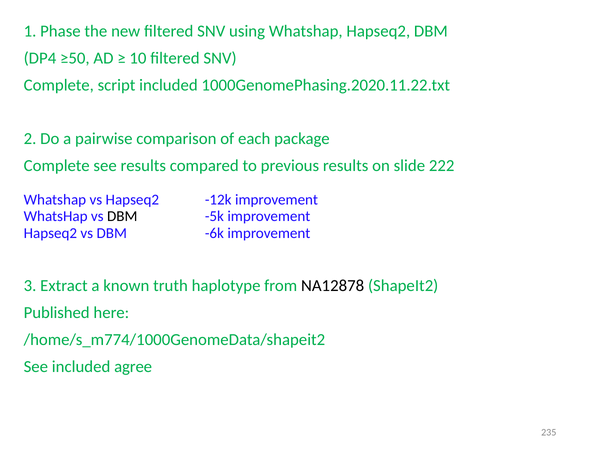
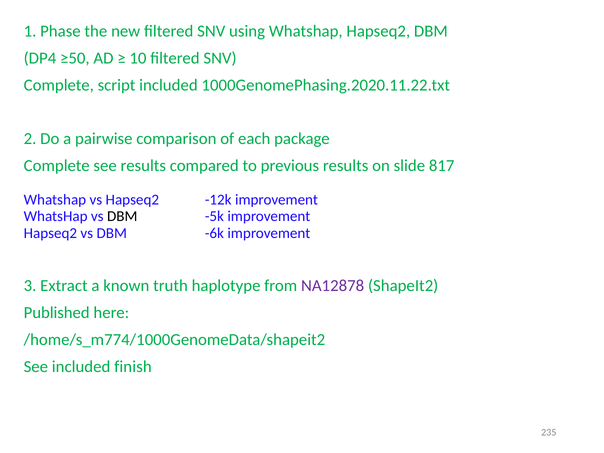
222: 222 -> 817
NA12878 colour: black -> purple
agree: agree -> finish
